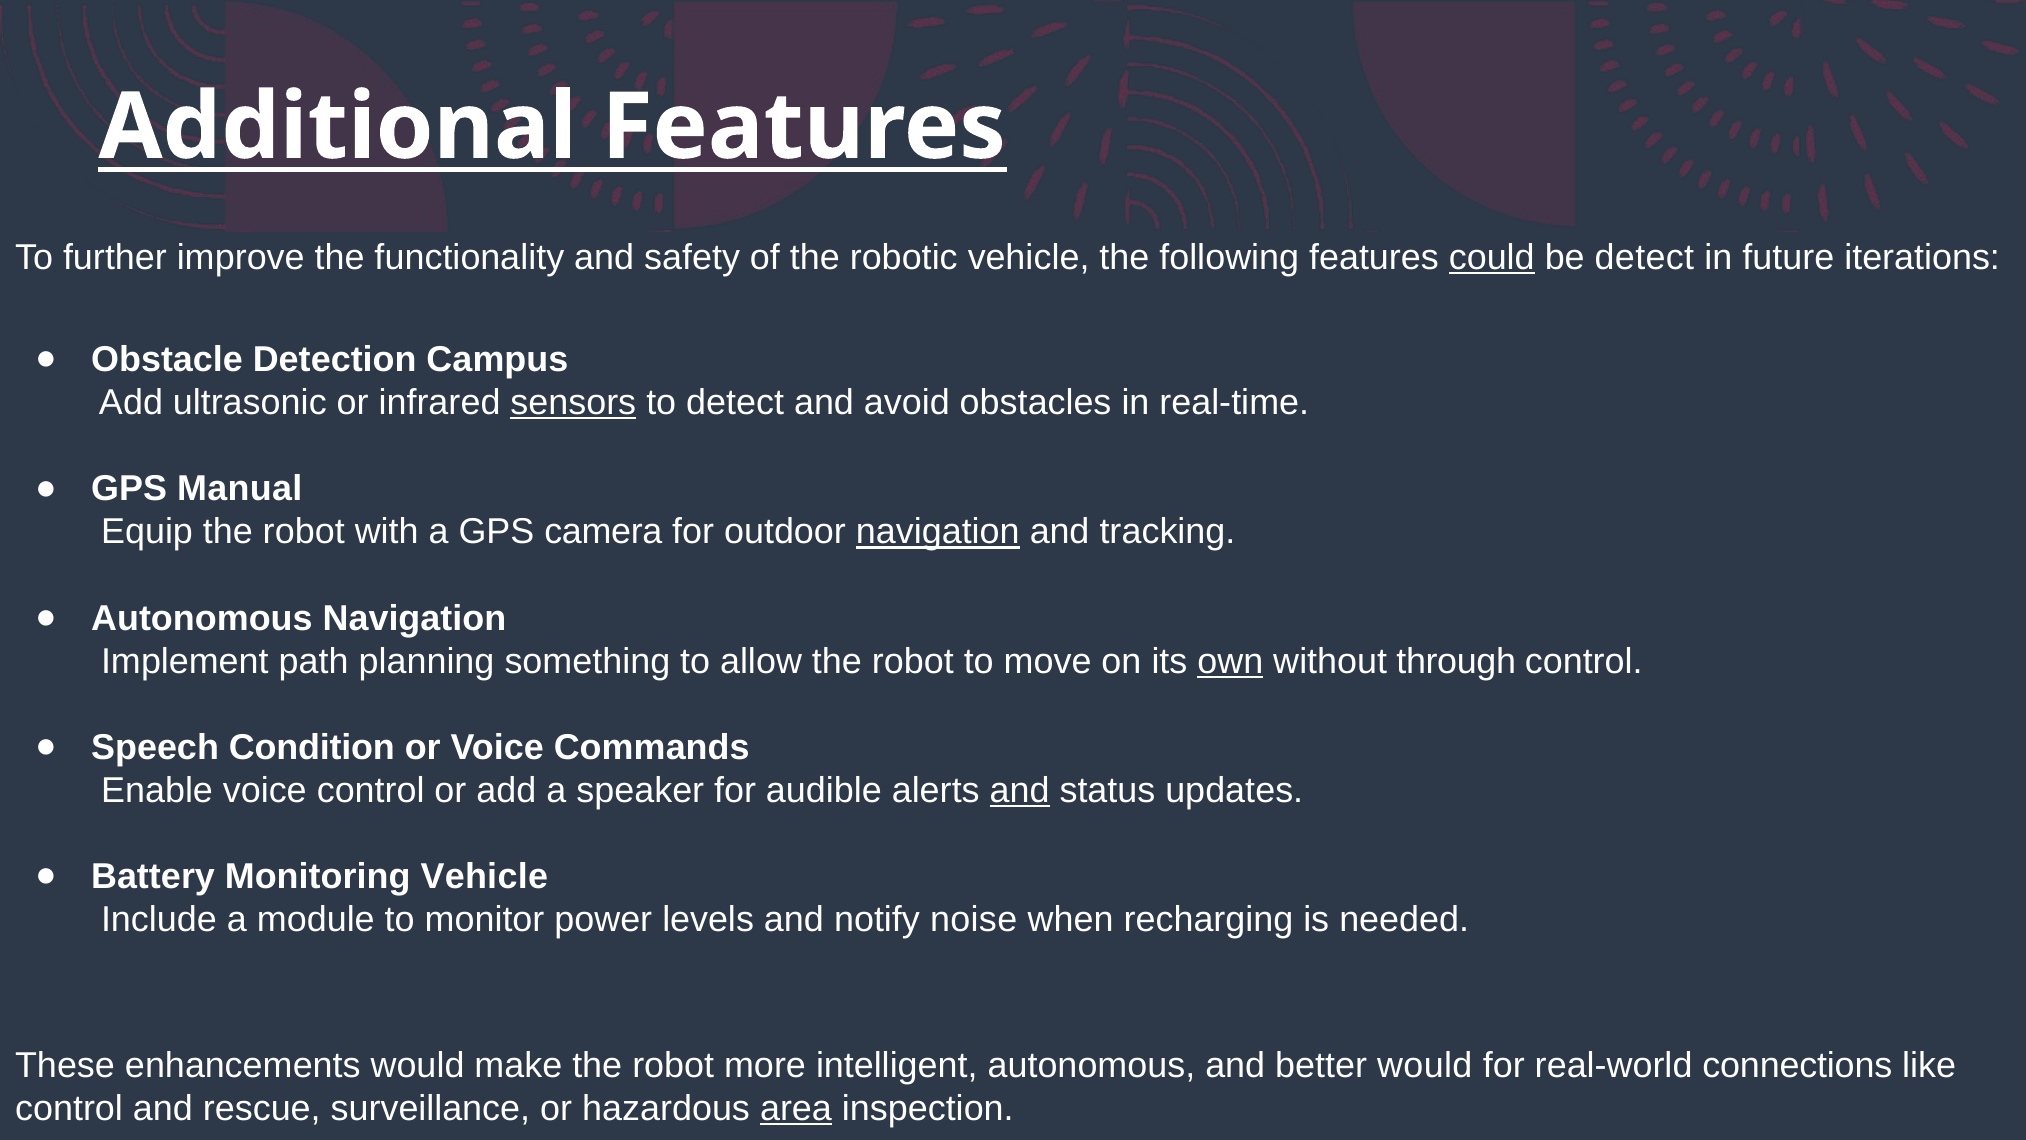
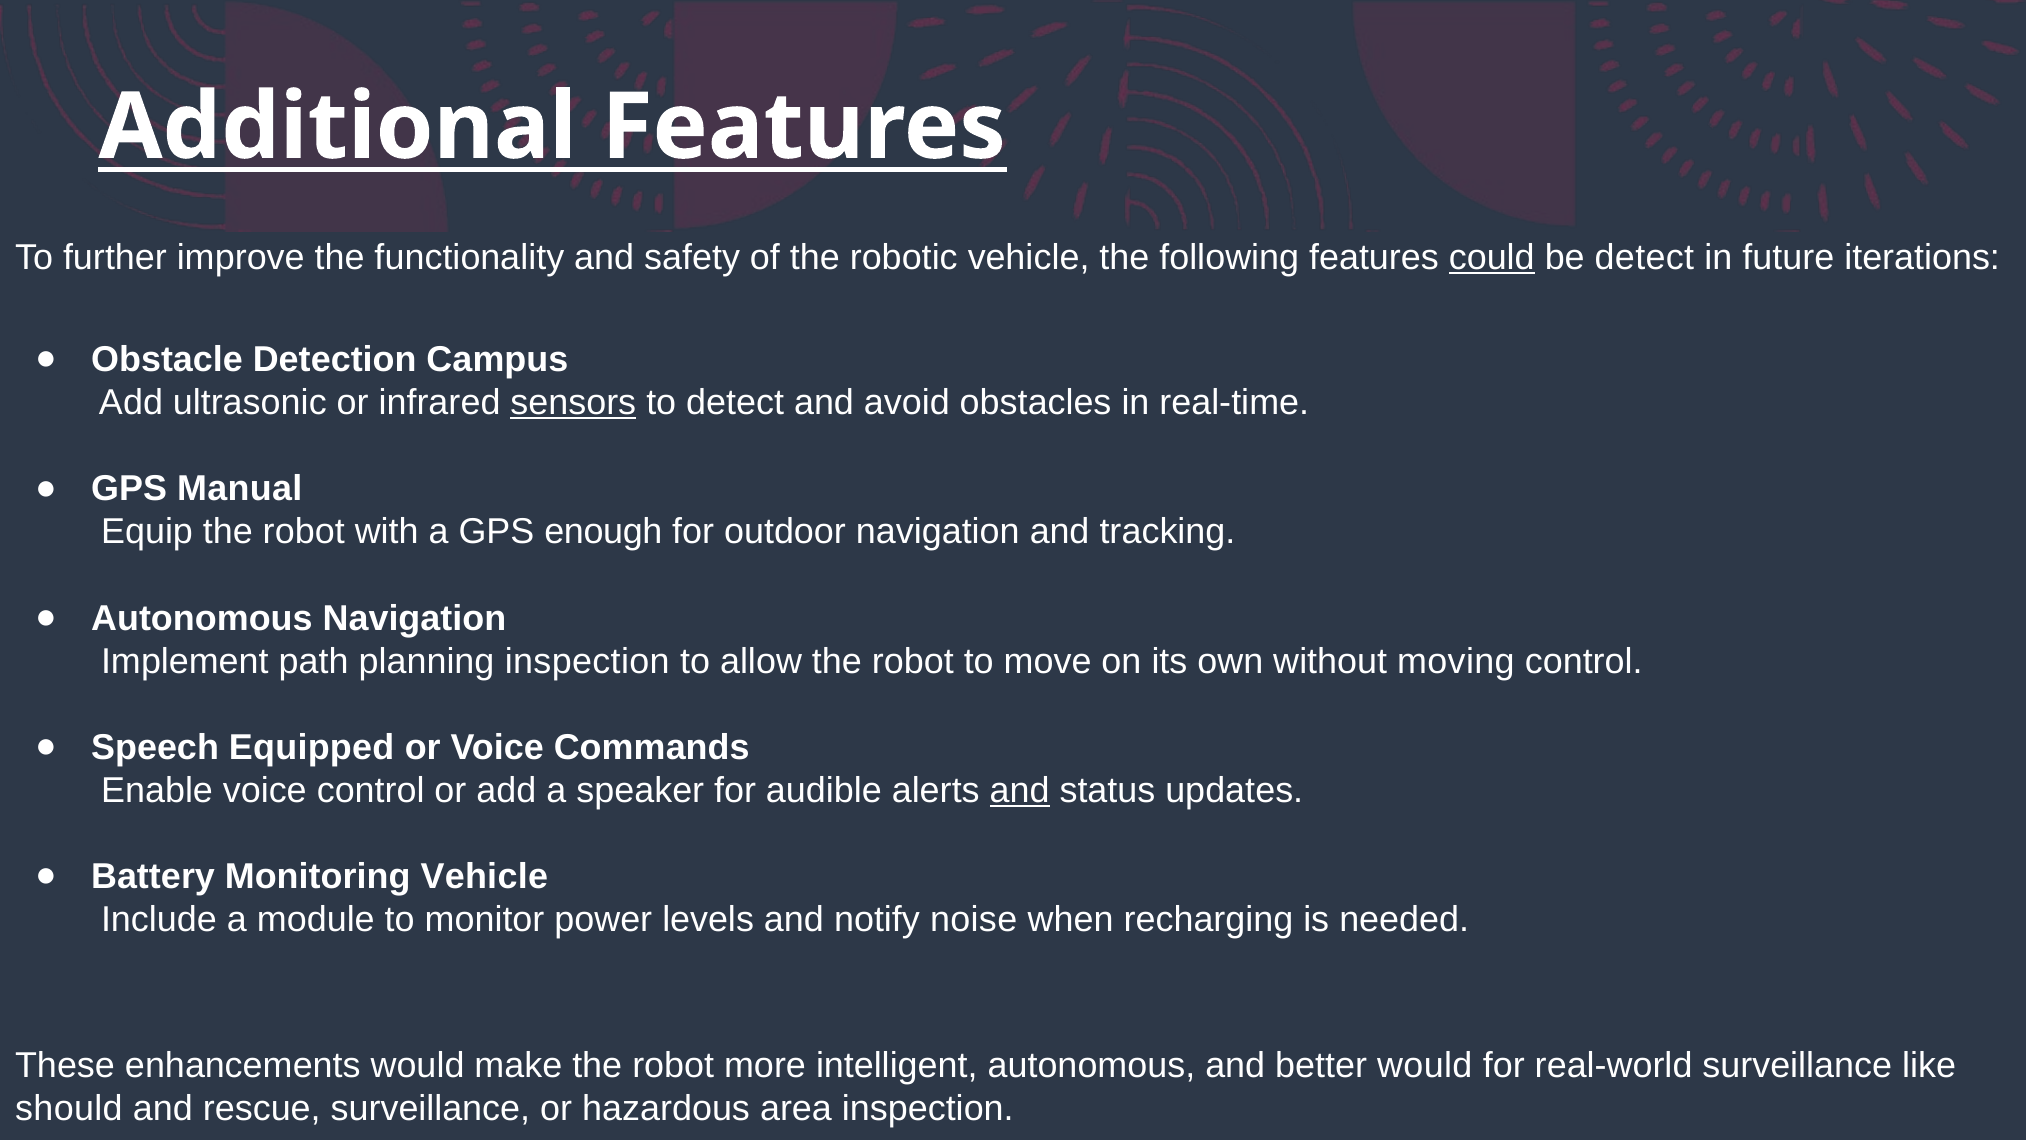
camera: camera -> enough
navigation at (938, 532) underline: present -> none
planning something: something -> inspection
own underline: present -> none
through: through -> moving
Condition: Condition -> Equipped
real-world connections: connections -> surveillance
control at (69, 1108): control -> should
area underline: present -> none
